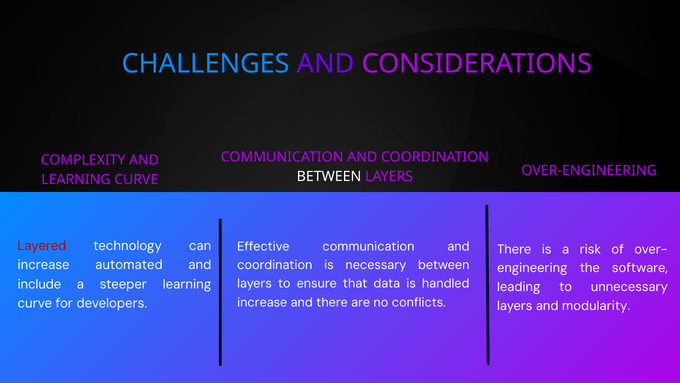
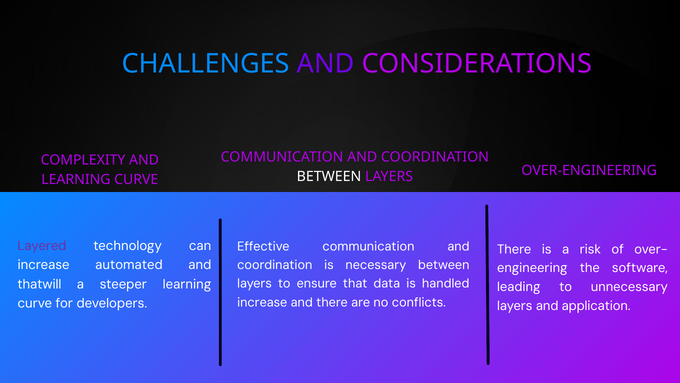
Layered colour: red -> purple
include: include -> thatwill
modularity: modularity -> application
